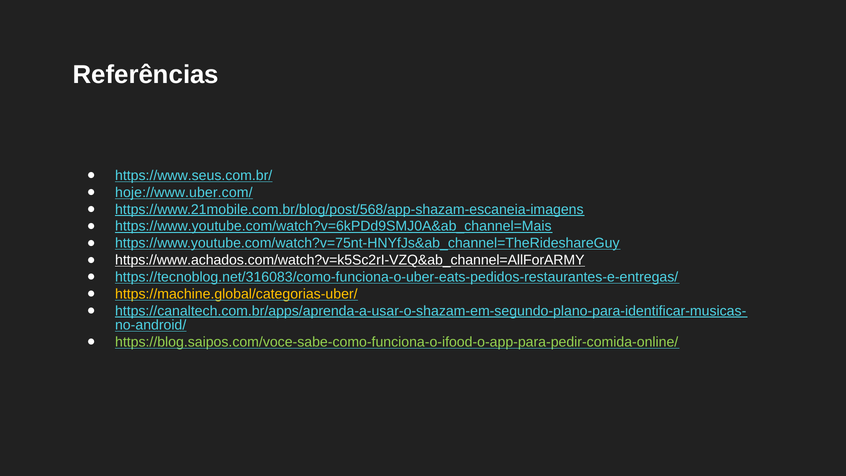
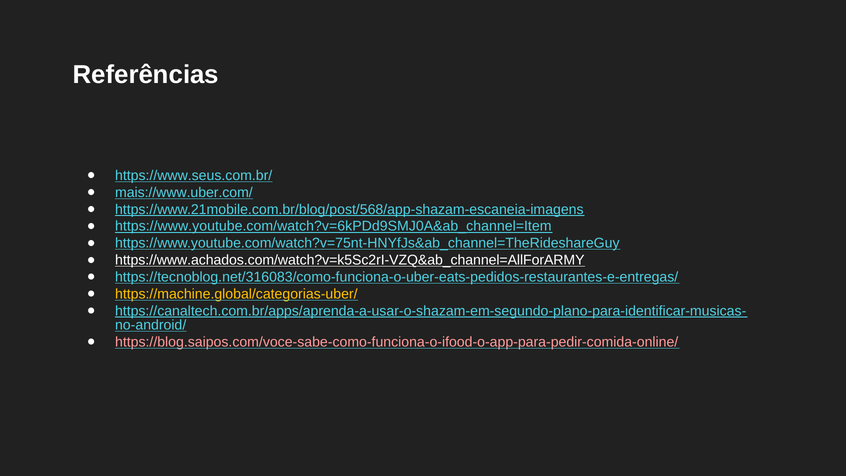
hoje://www.uber.com/: hoje://www.uber.com/ -> mais://www.uber.com/
https://www.youtube.com/watch?v=6kPDd9SMJ0A&ab_channel=Mais: https://www.youtube.com/watch?v=6kPDd9SMJ0A&ab_channel=Mais -> https://www.youtube.com/watch?v=6kPDd9SMJ0A&ab_channel=Item
https://blog.saipos.com/voce-sabe-como-funciona-o-ifood-o-app-para-pedir-comida-online/ colour: light green -> pink
